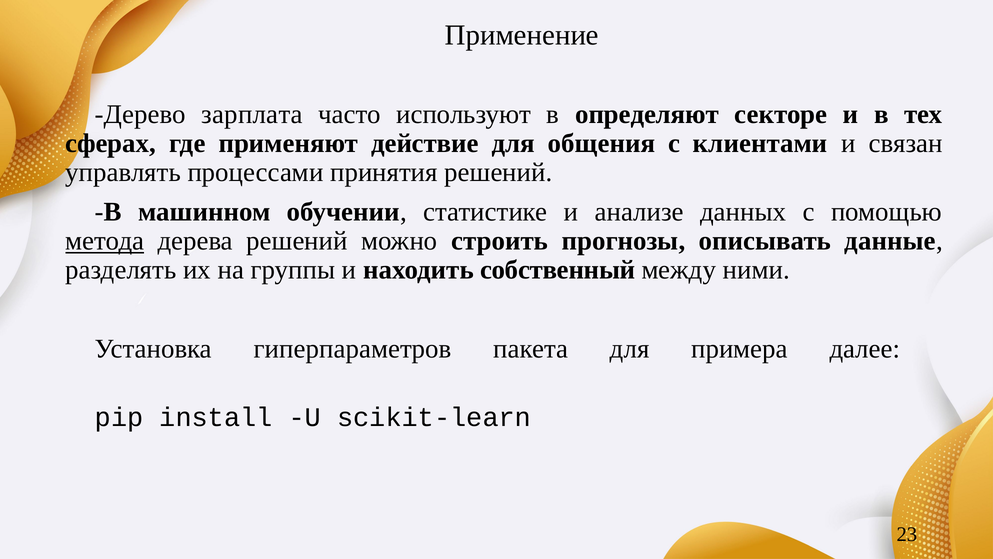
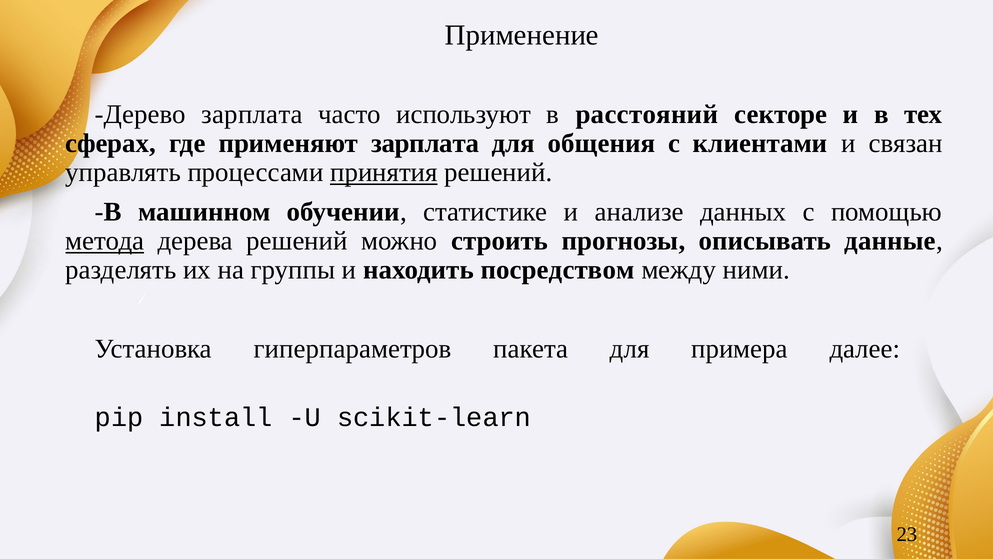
определяют: определяют -> расстояний
применяют действие: действие -> зарплата
принятия underline: none -> present
собственный: собственный -> посредством
